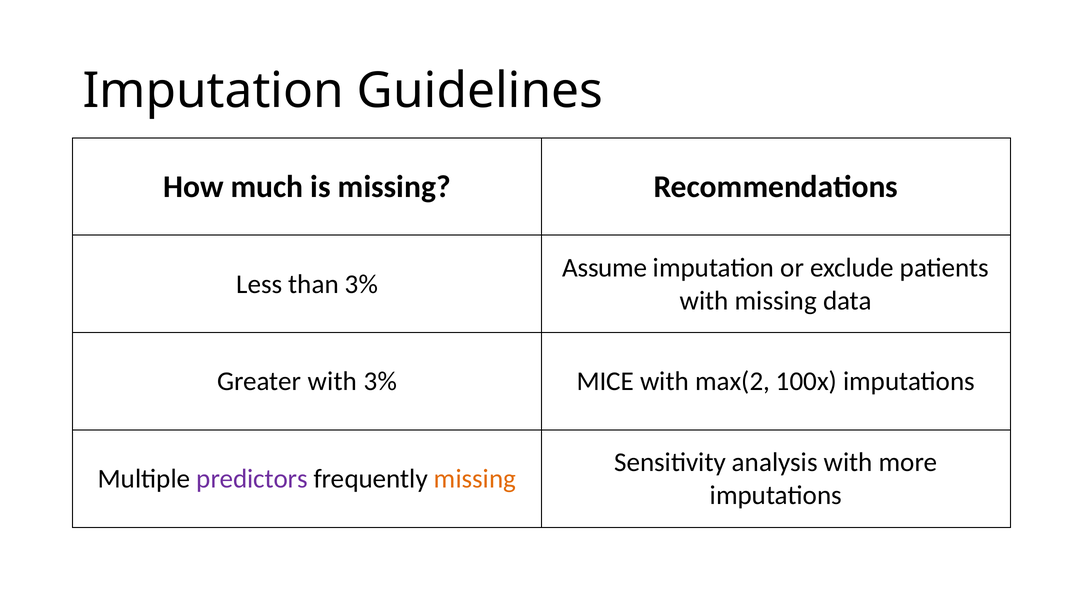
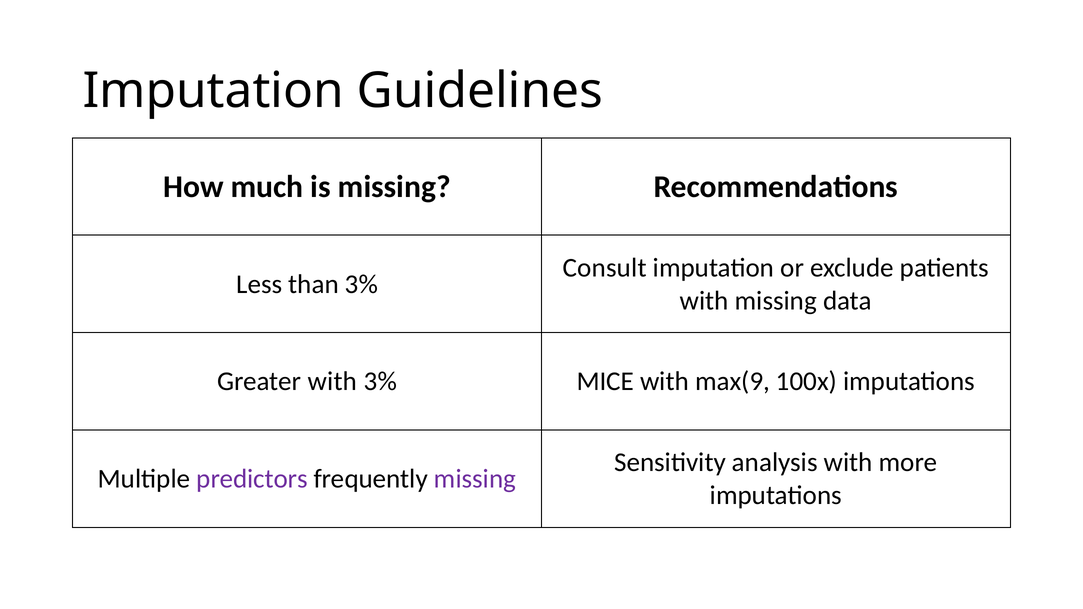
Assume: Assume -> Consult
max(2: max(2 -> max(9
missing at (475, 479) colour: orange -> purple
